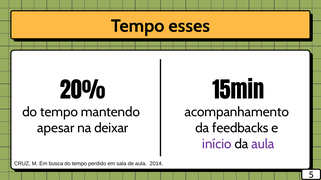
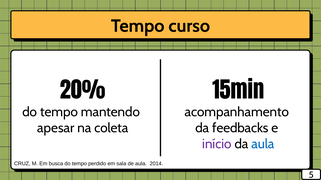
esses: esses -> curso
deixar: deixar -> coleta
aula at (263, 144) colour: purple -> blue
